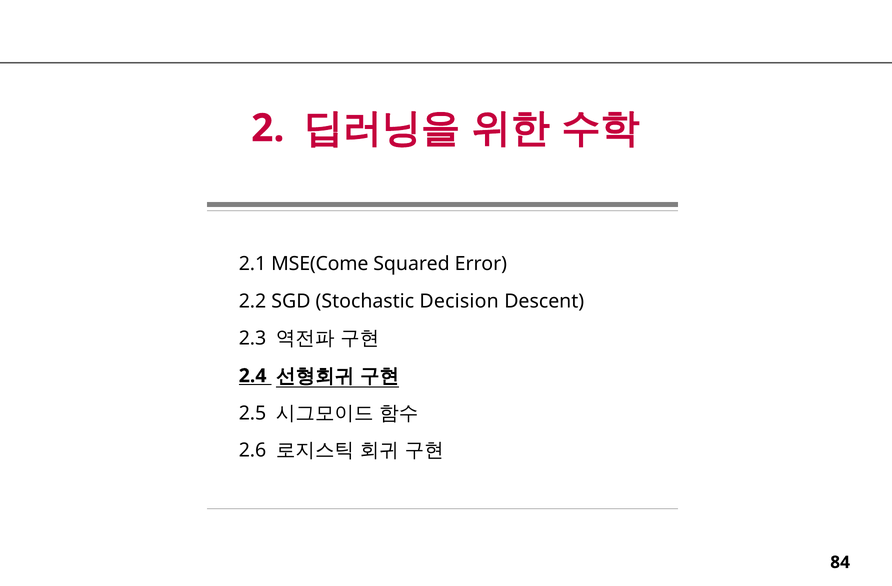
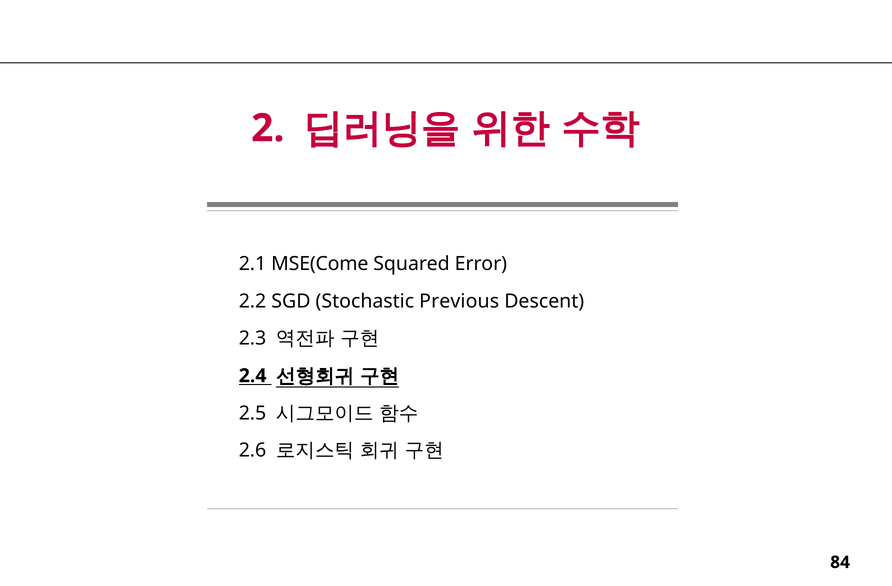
Decision: Decision -> Previous
